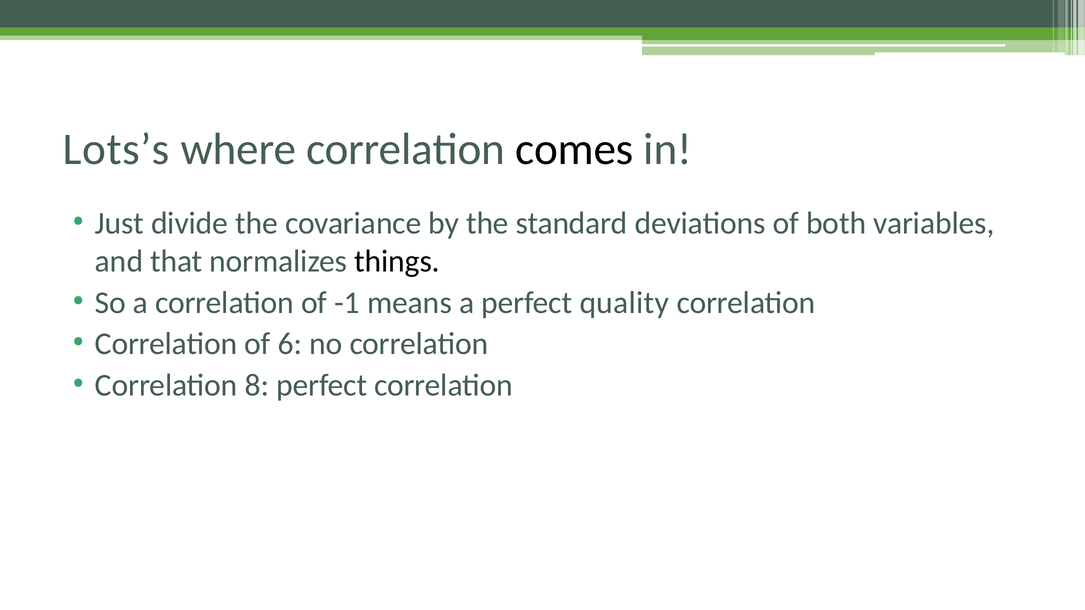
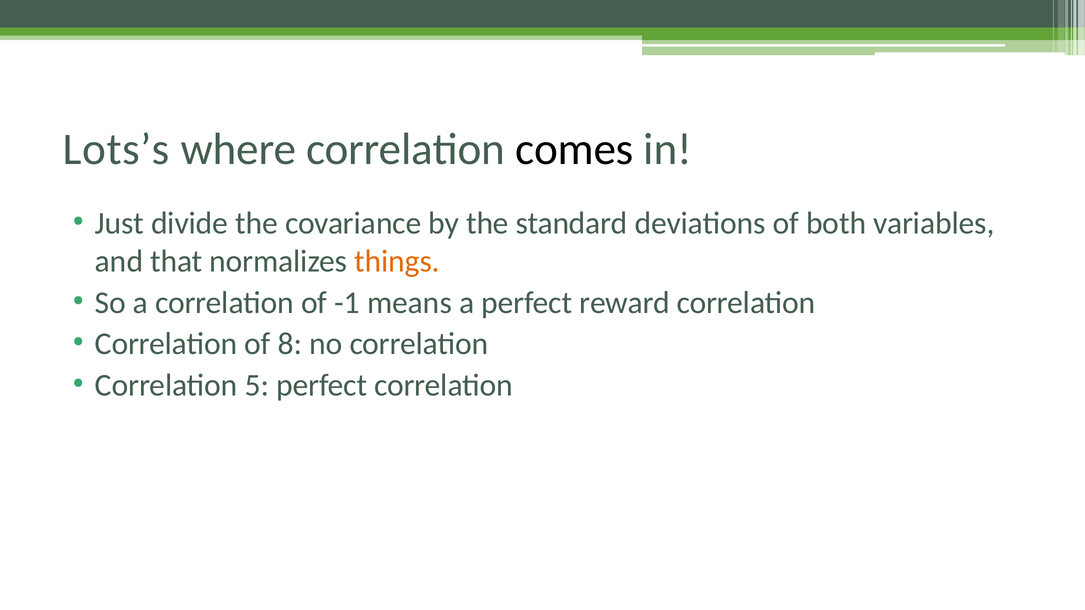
things colour: black -> orange
quality: quality -> reward
6: 6 -> 8
8: 8 -> 5
